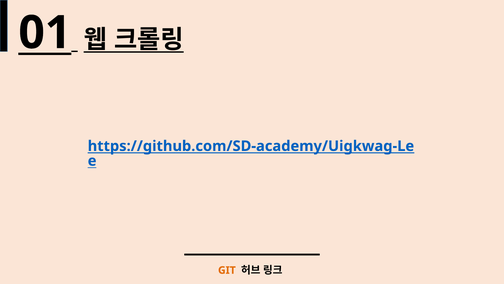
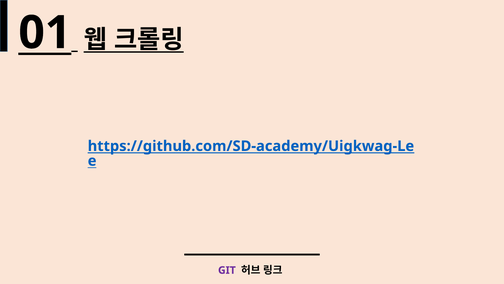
GIT colour: orange -> purple
